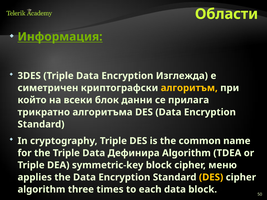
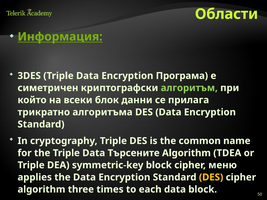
Изглежда: Изглежда -> Програма
алгоритъм colour: yellow -> light green
Дефинира: Дефинира -> Търсените
